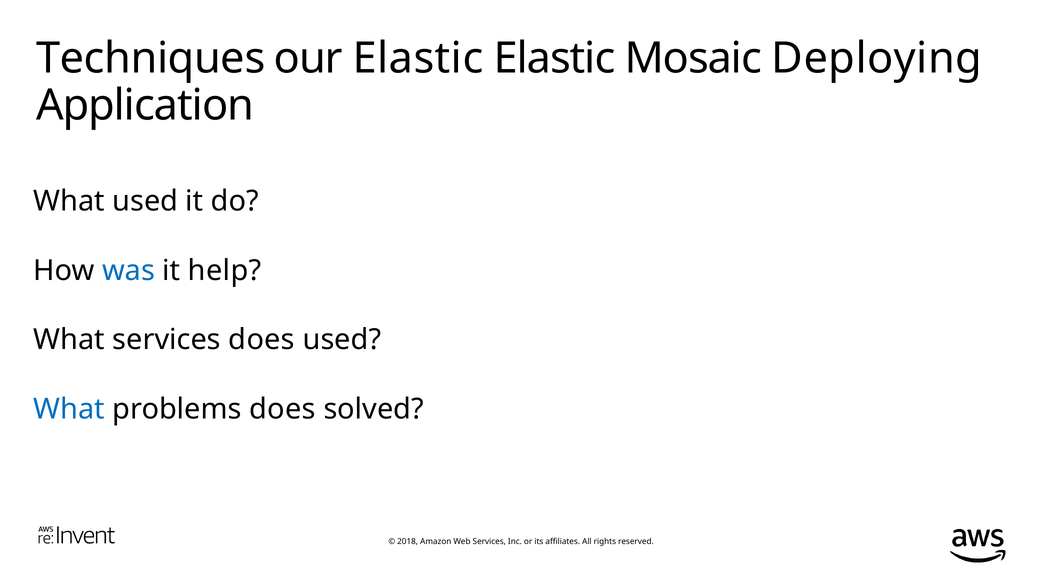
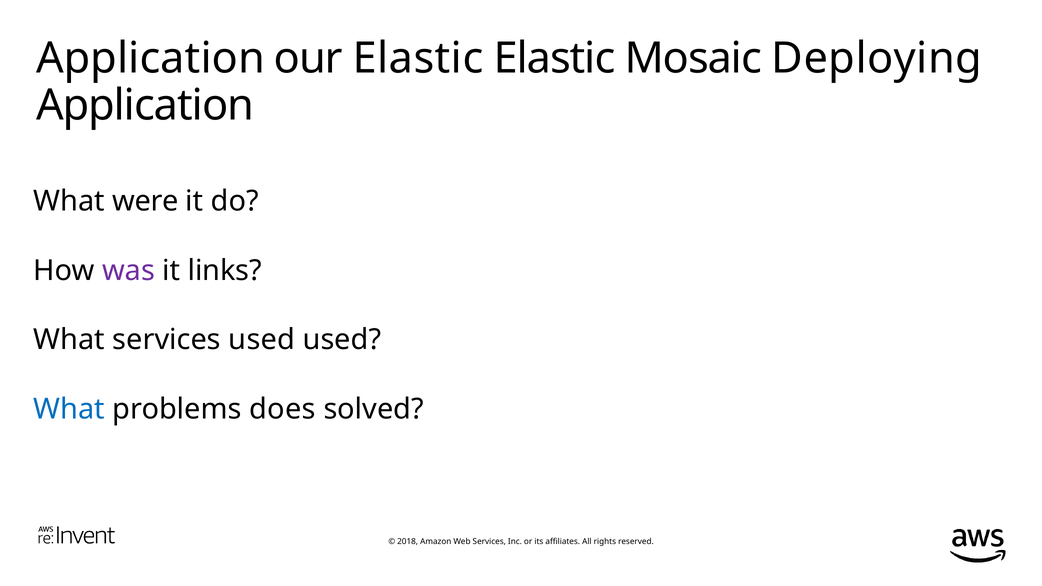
Techniques at (151, 58): Techniques -> Application
What used: used -> were
was colour: blue -> purple
help: help -> links
services does: does -> used
